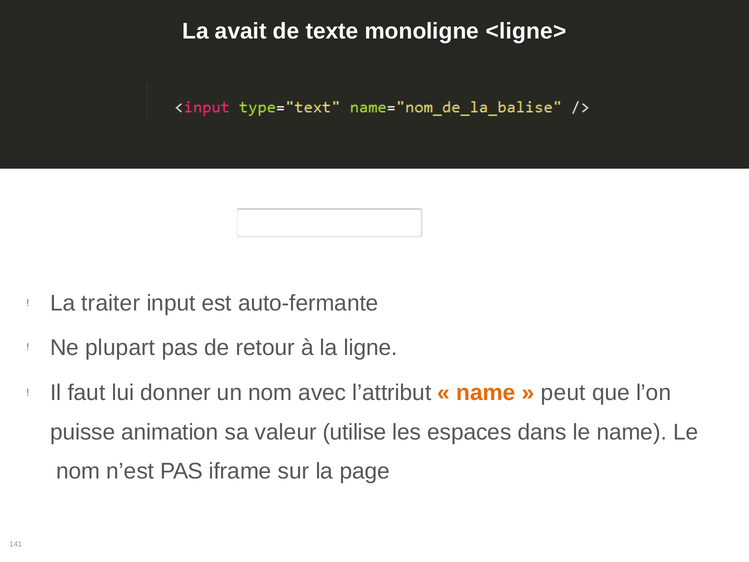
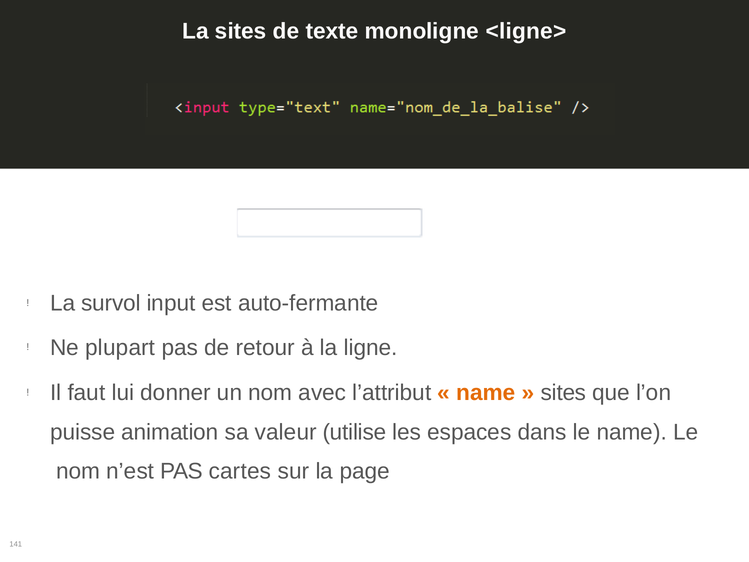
La avait: avait -> sites
traiter: traiter -> survol
peut at (563, 393): peut -> sites
iframe: iframe -> cartes
